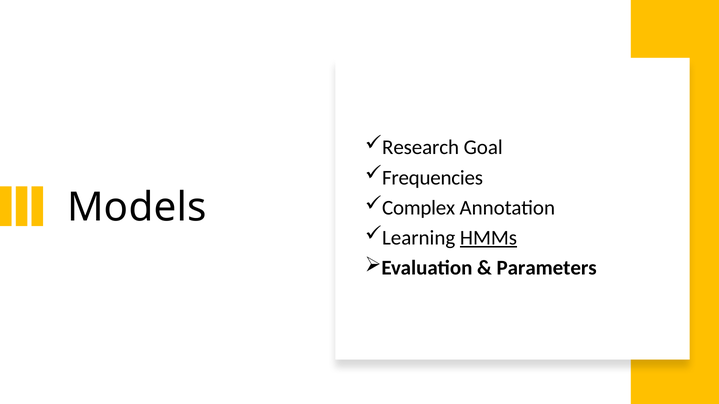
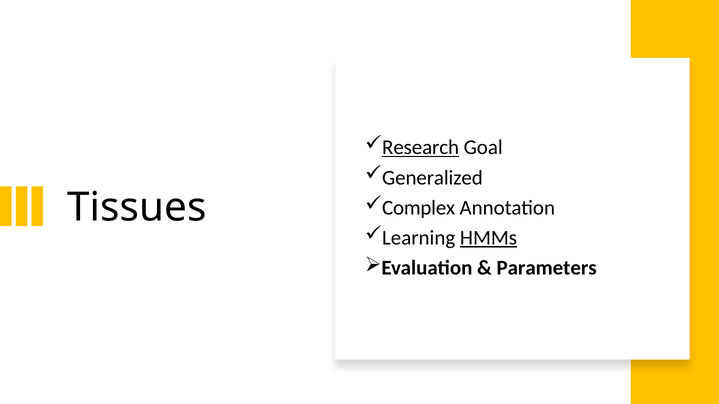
Research underline: none -> present
Frequencies: Frequencies -> Generalized
Models: Models -> Tissues
